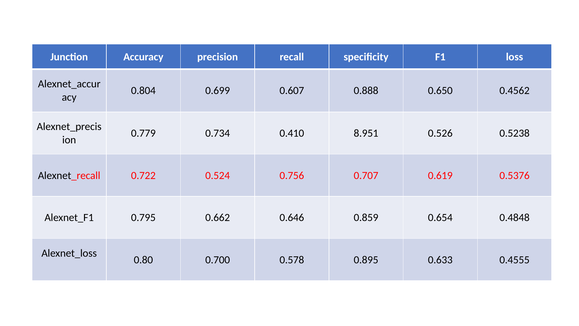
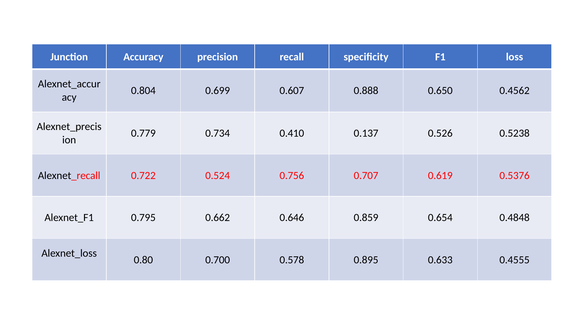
8.951: 8.951 -> 0.137
